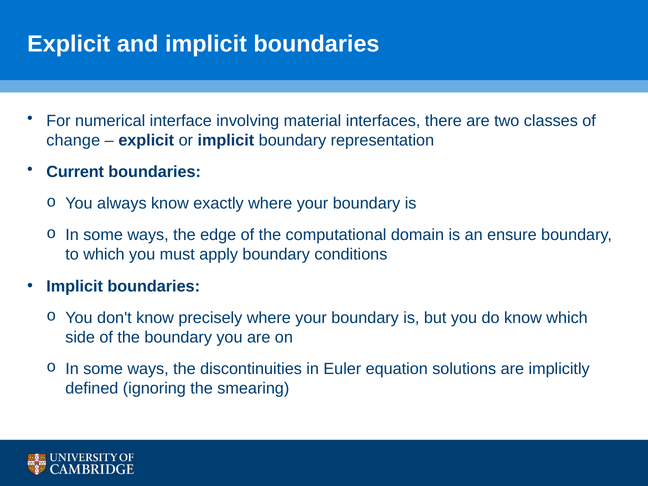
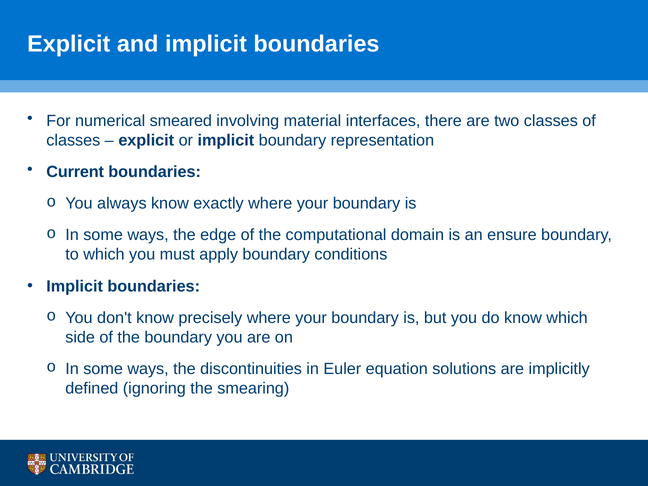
interface: interface -> smeared
change at (73, 140): change -> classes
